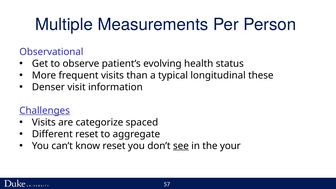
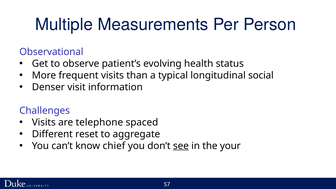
these: these -> social
Challenges underline: present -> none
categorize: categorize -> telephone
know reset: reset -> chief
